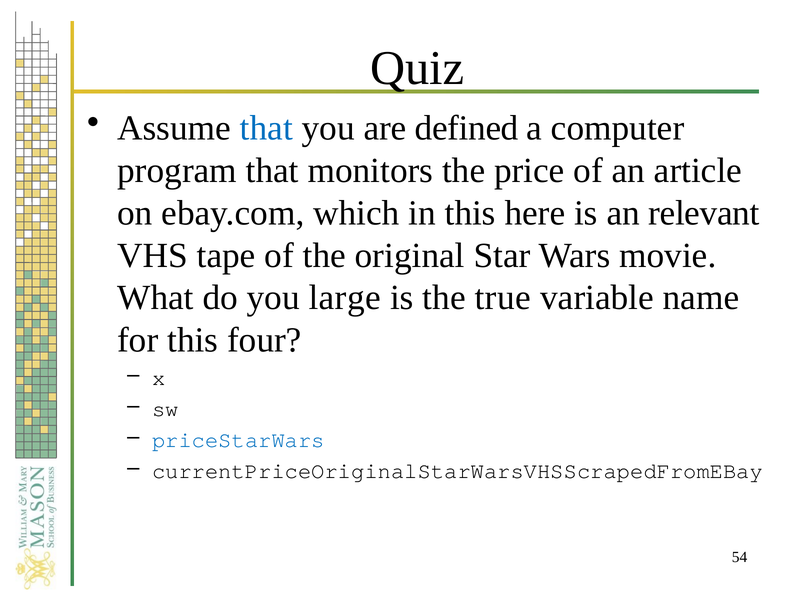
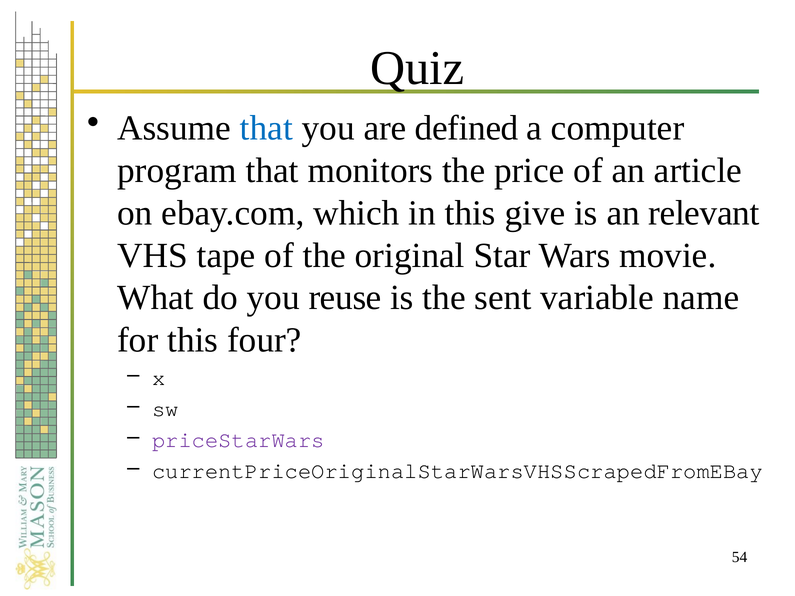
here: here -> give
large: large -> reuse
true: true -> sent
priceStarWars colour: blue -> purple
